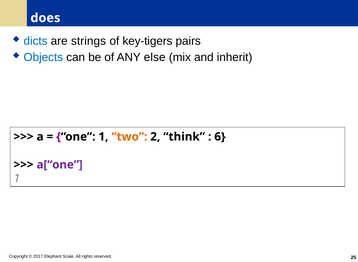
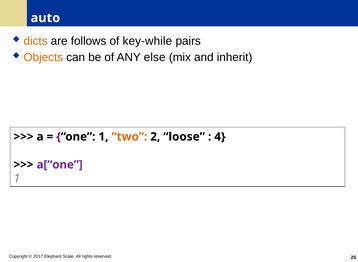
does: does -> auto
dicts colour: blue -> orange
strings: strings -> follows
key-tigers: key-tigers -> key-while
Objects colour: blue -> orange
think: think -> loose
6: 6 -> 4
